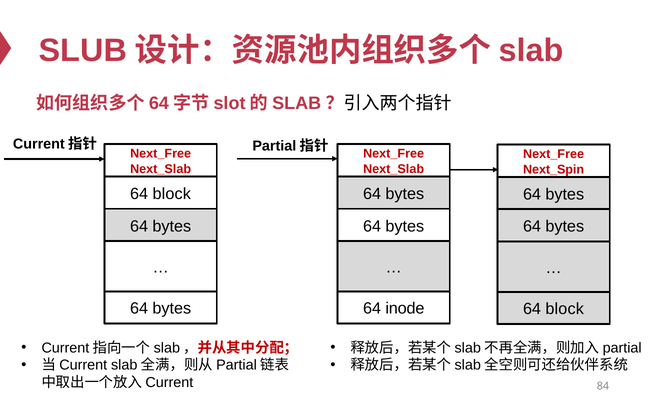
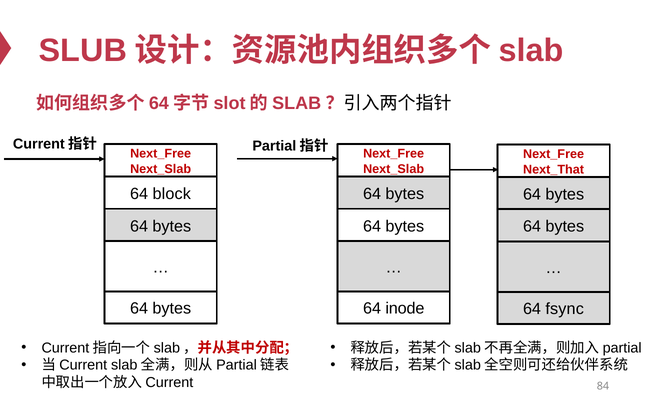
Next_Spin: Next_Spin -> Next_That
block at (565, 309): block -> fsync
